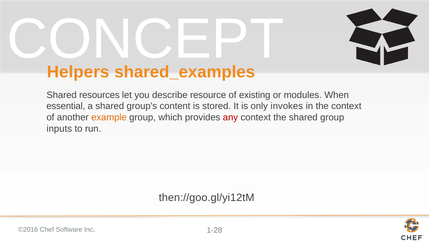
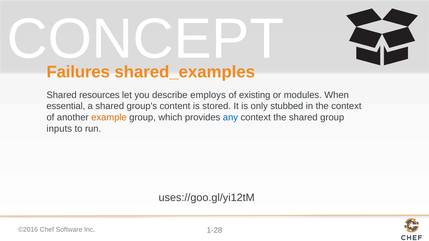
Helpers: Helpers -> Failures
resource: resource -> employs
invokes: invokes -> stubbed
any colour: red -> blue
then://goo.gl/yi12tM: then://goo.gl/yi12tM -> uses://goo.gl/yi12tM
